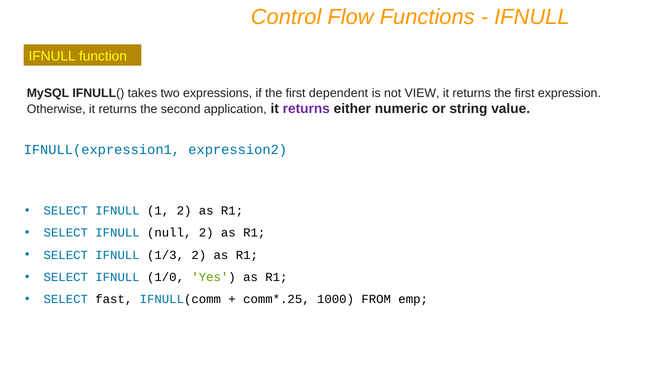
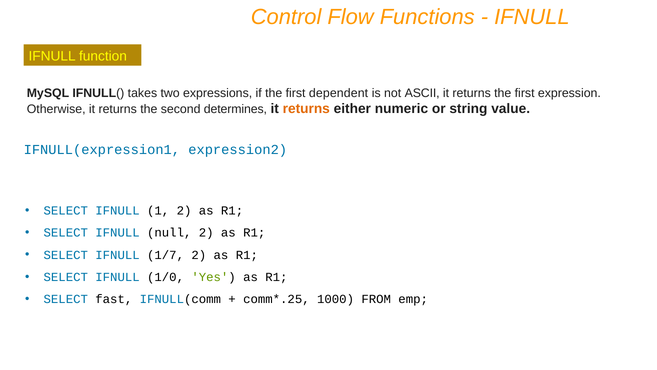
VIEW: VIEW -> ASCII
application: application -> determines
returns at (306, 109) colour: purple -> orange
1/3: 1/3 -> 1/7
